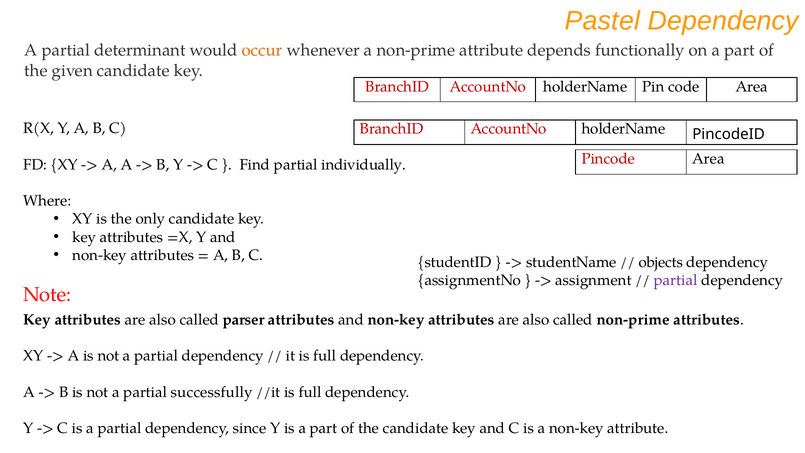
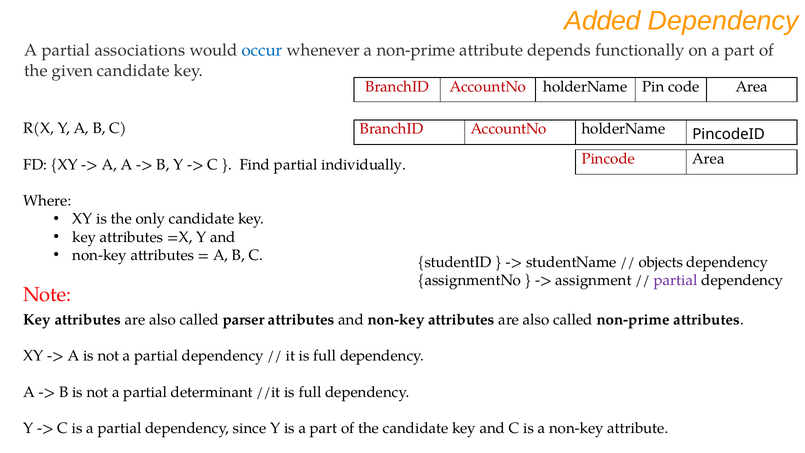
Pastel: Pastel -> Added
determinant: determinant -> associations
occur colour: orange -> blue
successfully: successfully -> determinant
